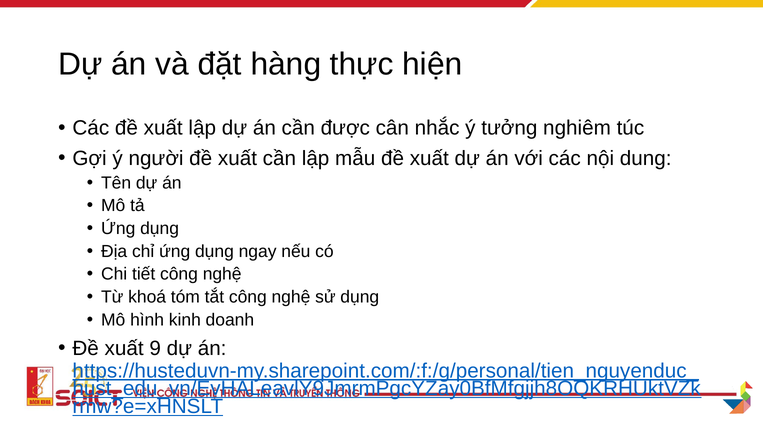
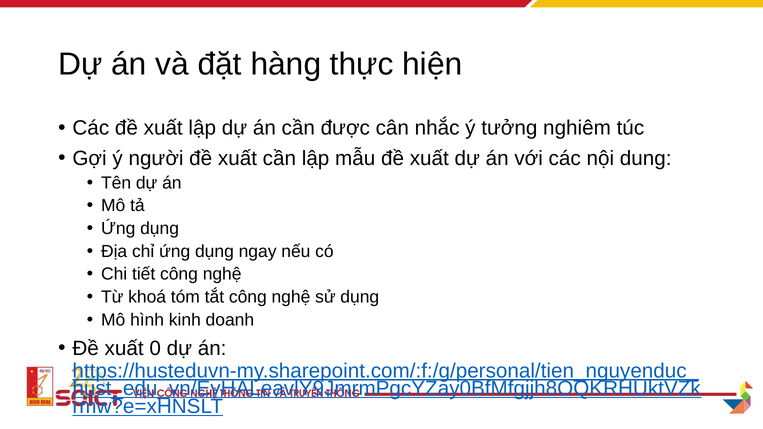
9: 9 -> 0
